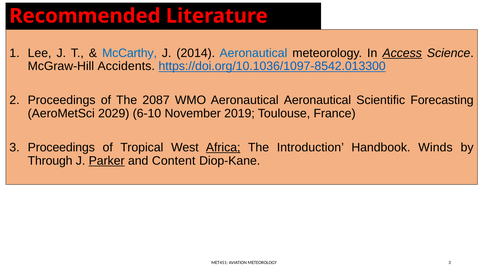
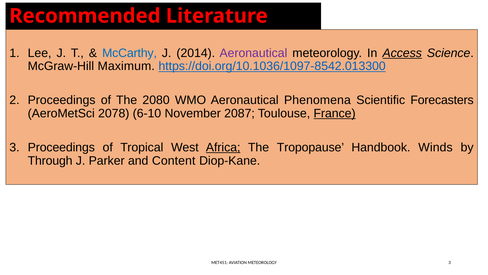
Aeronautical at (253, 53) colour: blue -> purple
Accidents: Accidents -> Maximum
2087: 2087 -> 2080
Aeronautical Aeronautical: Aeronautical -> Phenomena
Forecasting: Forecasting -> Forecasters
2029: 2029 -> 2078
2019: 2019 -> 2087
France underline: none -> present
Introduction: Introduction -> Tropopause
Parker underline: present -> none
